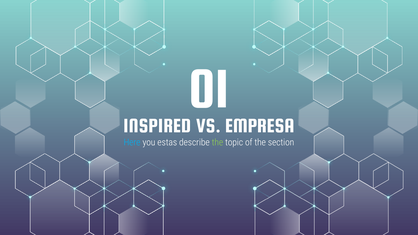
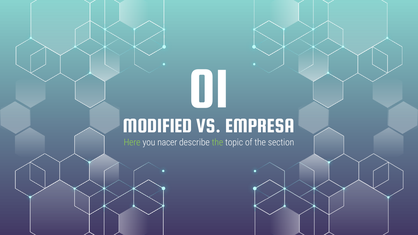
INSPIRED: INSPIRED -> MODIFIED
Here colour: light blue -> light green
estas: estas -> nacer
